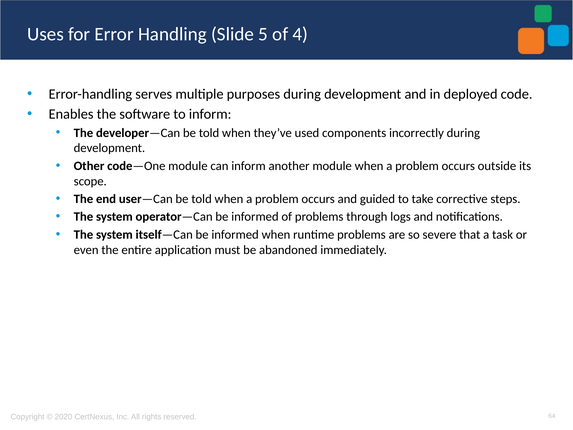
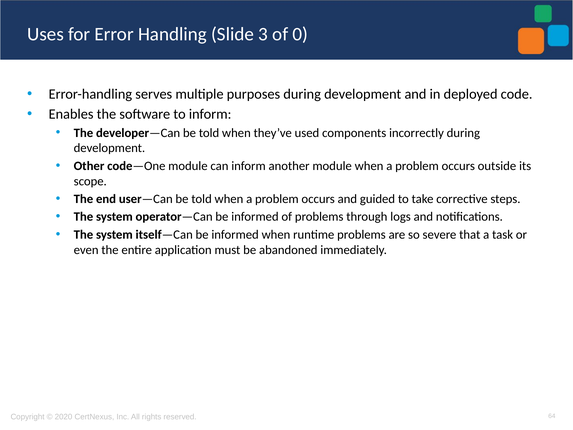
5: 5 -> 3
4: 4 -> 0
